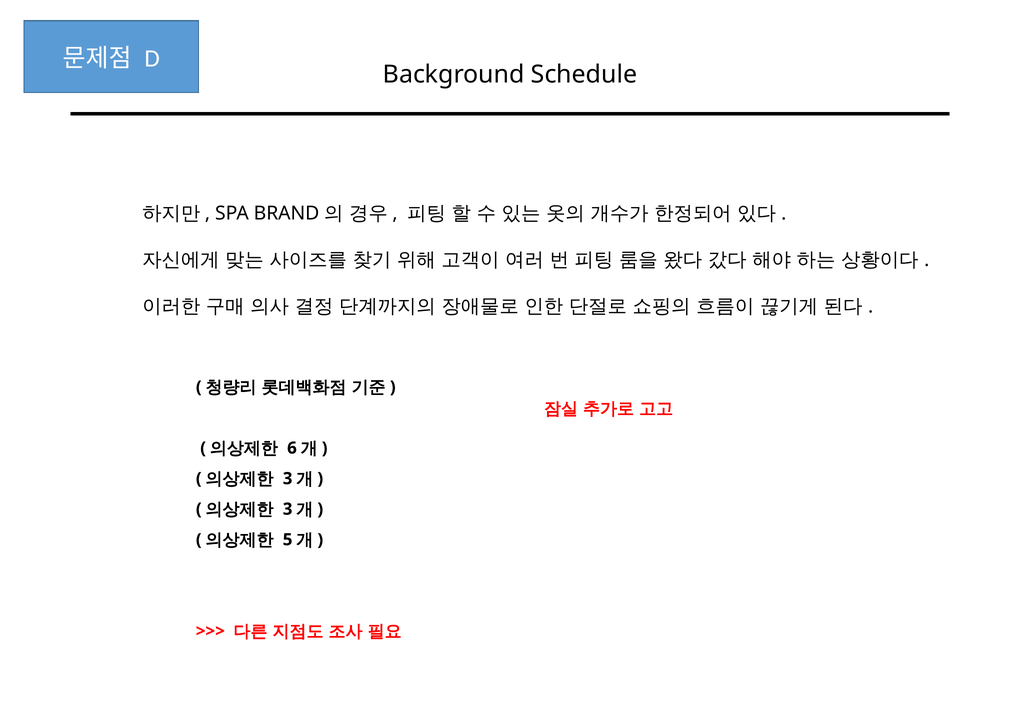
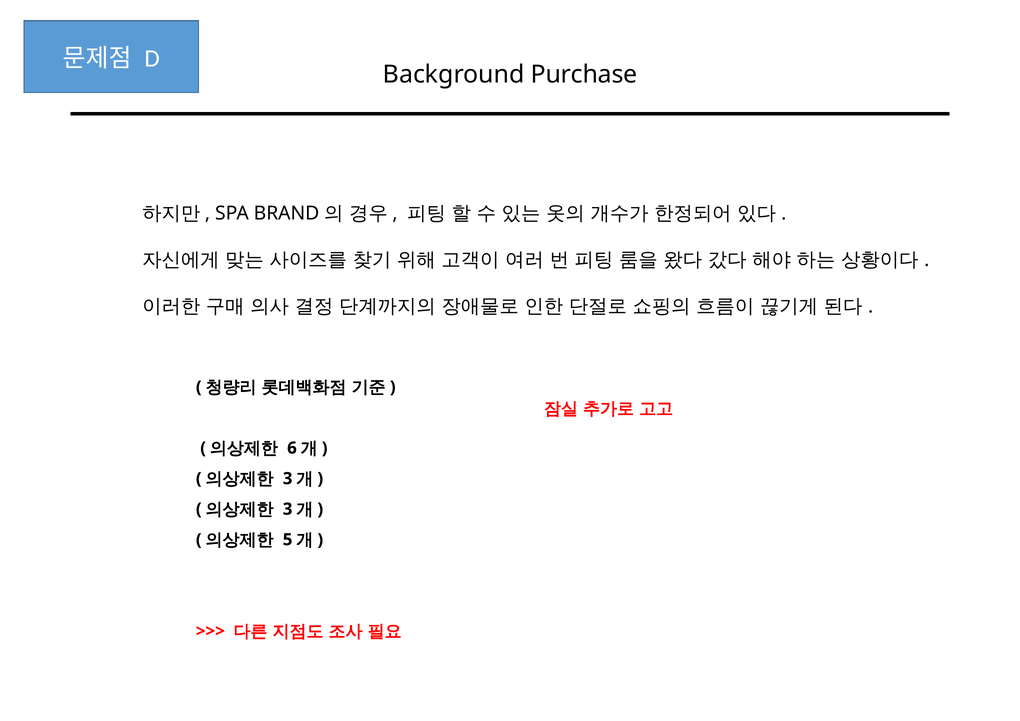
Schedule: Schedule -> Purchase
